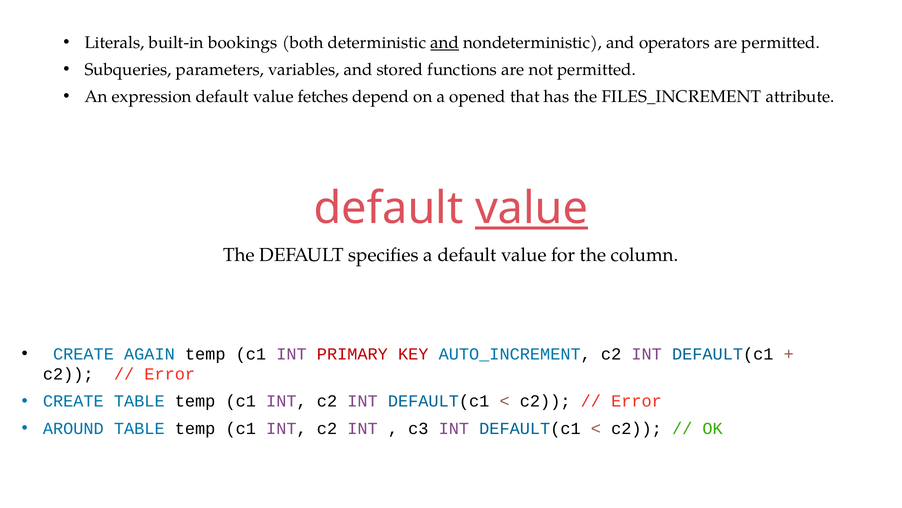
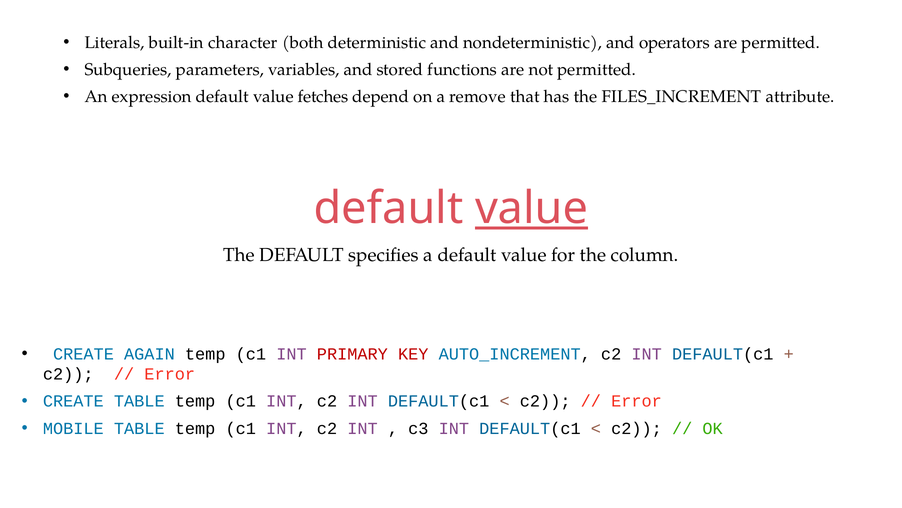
bookings: bookings -> character
and at (445, 43) underline: present -> none
opened: opened -> remove
AROUND: AROUND -> MOBILE
